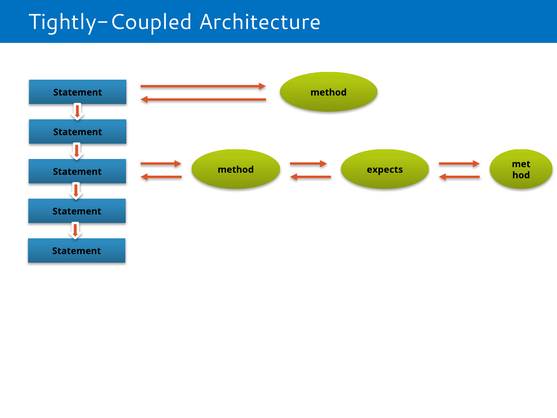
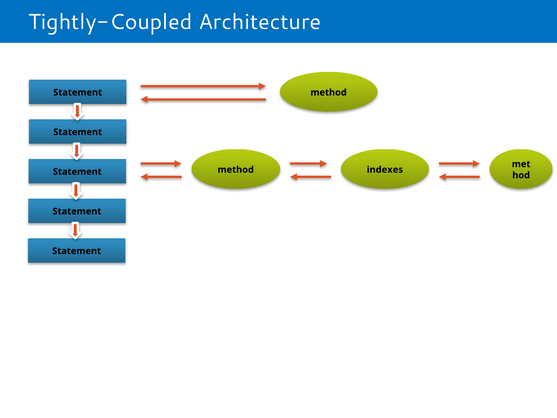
expects: expects -> indexes
